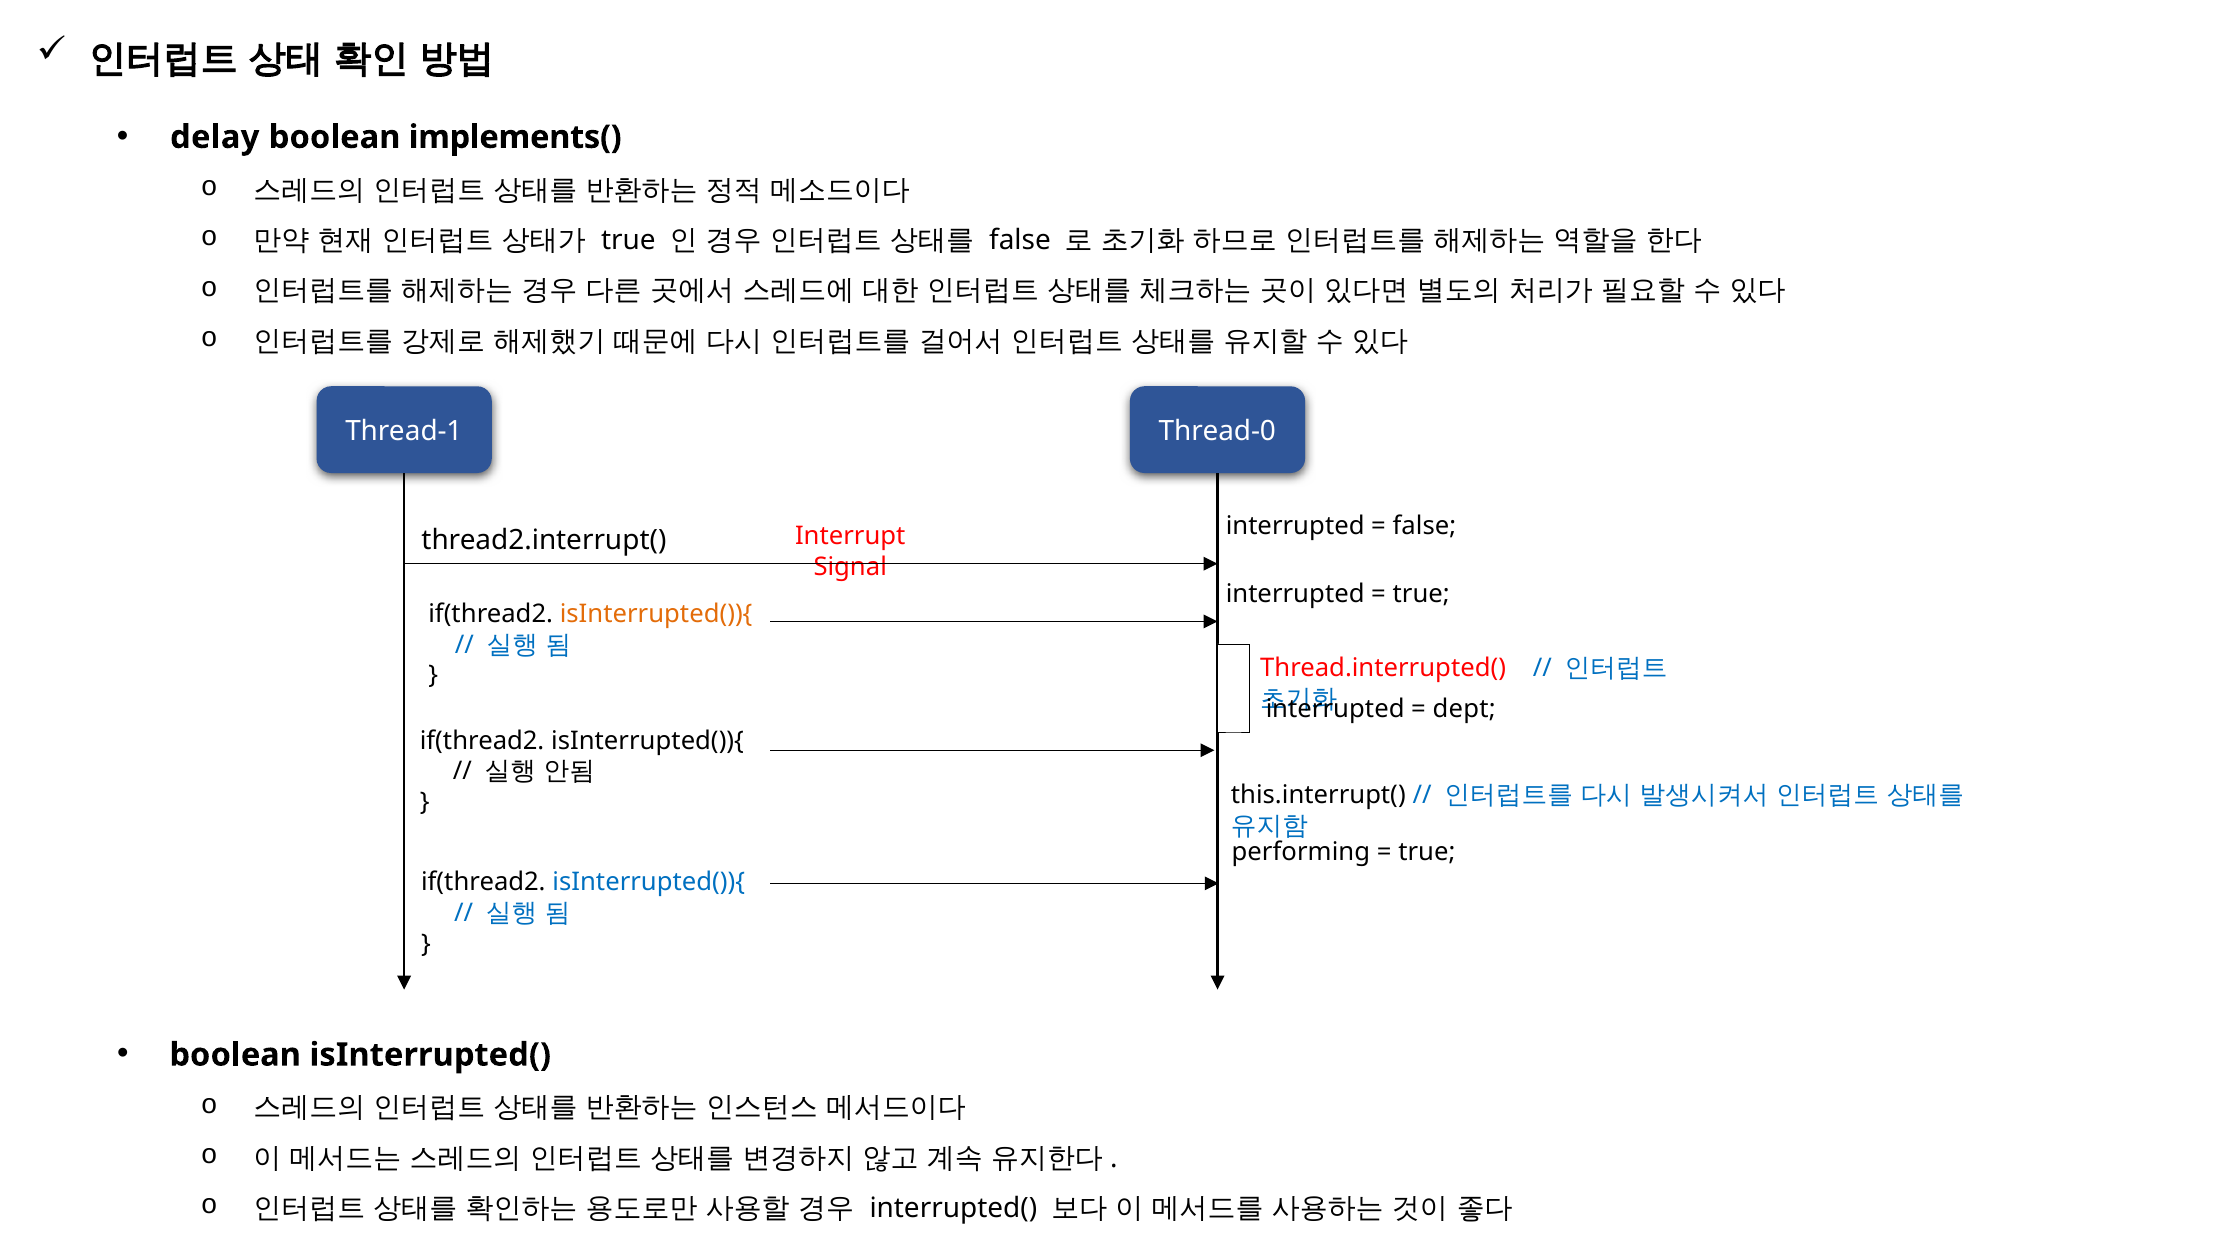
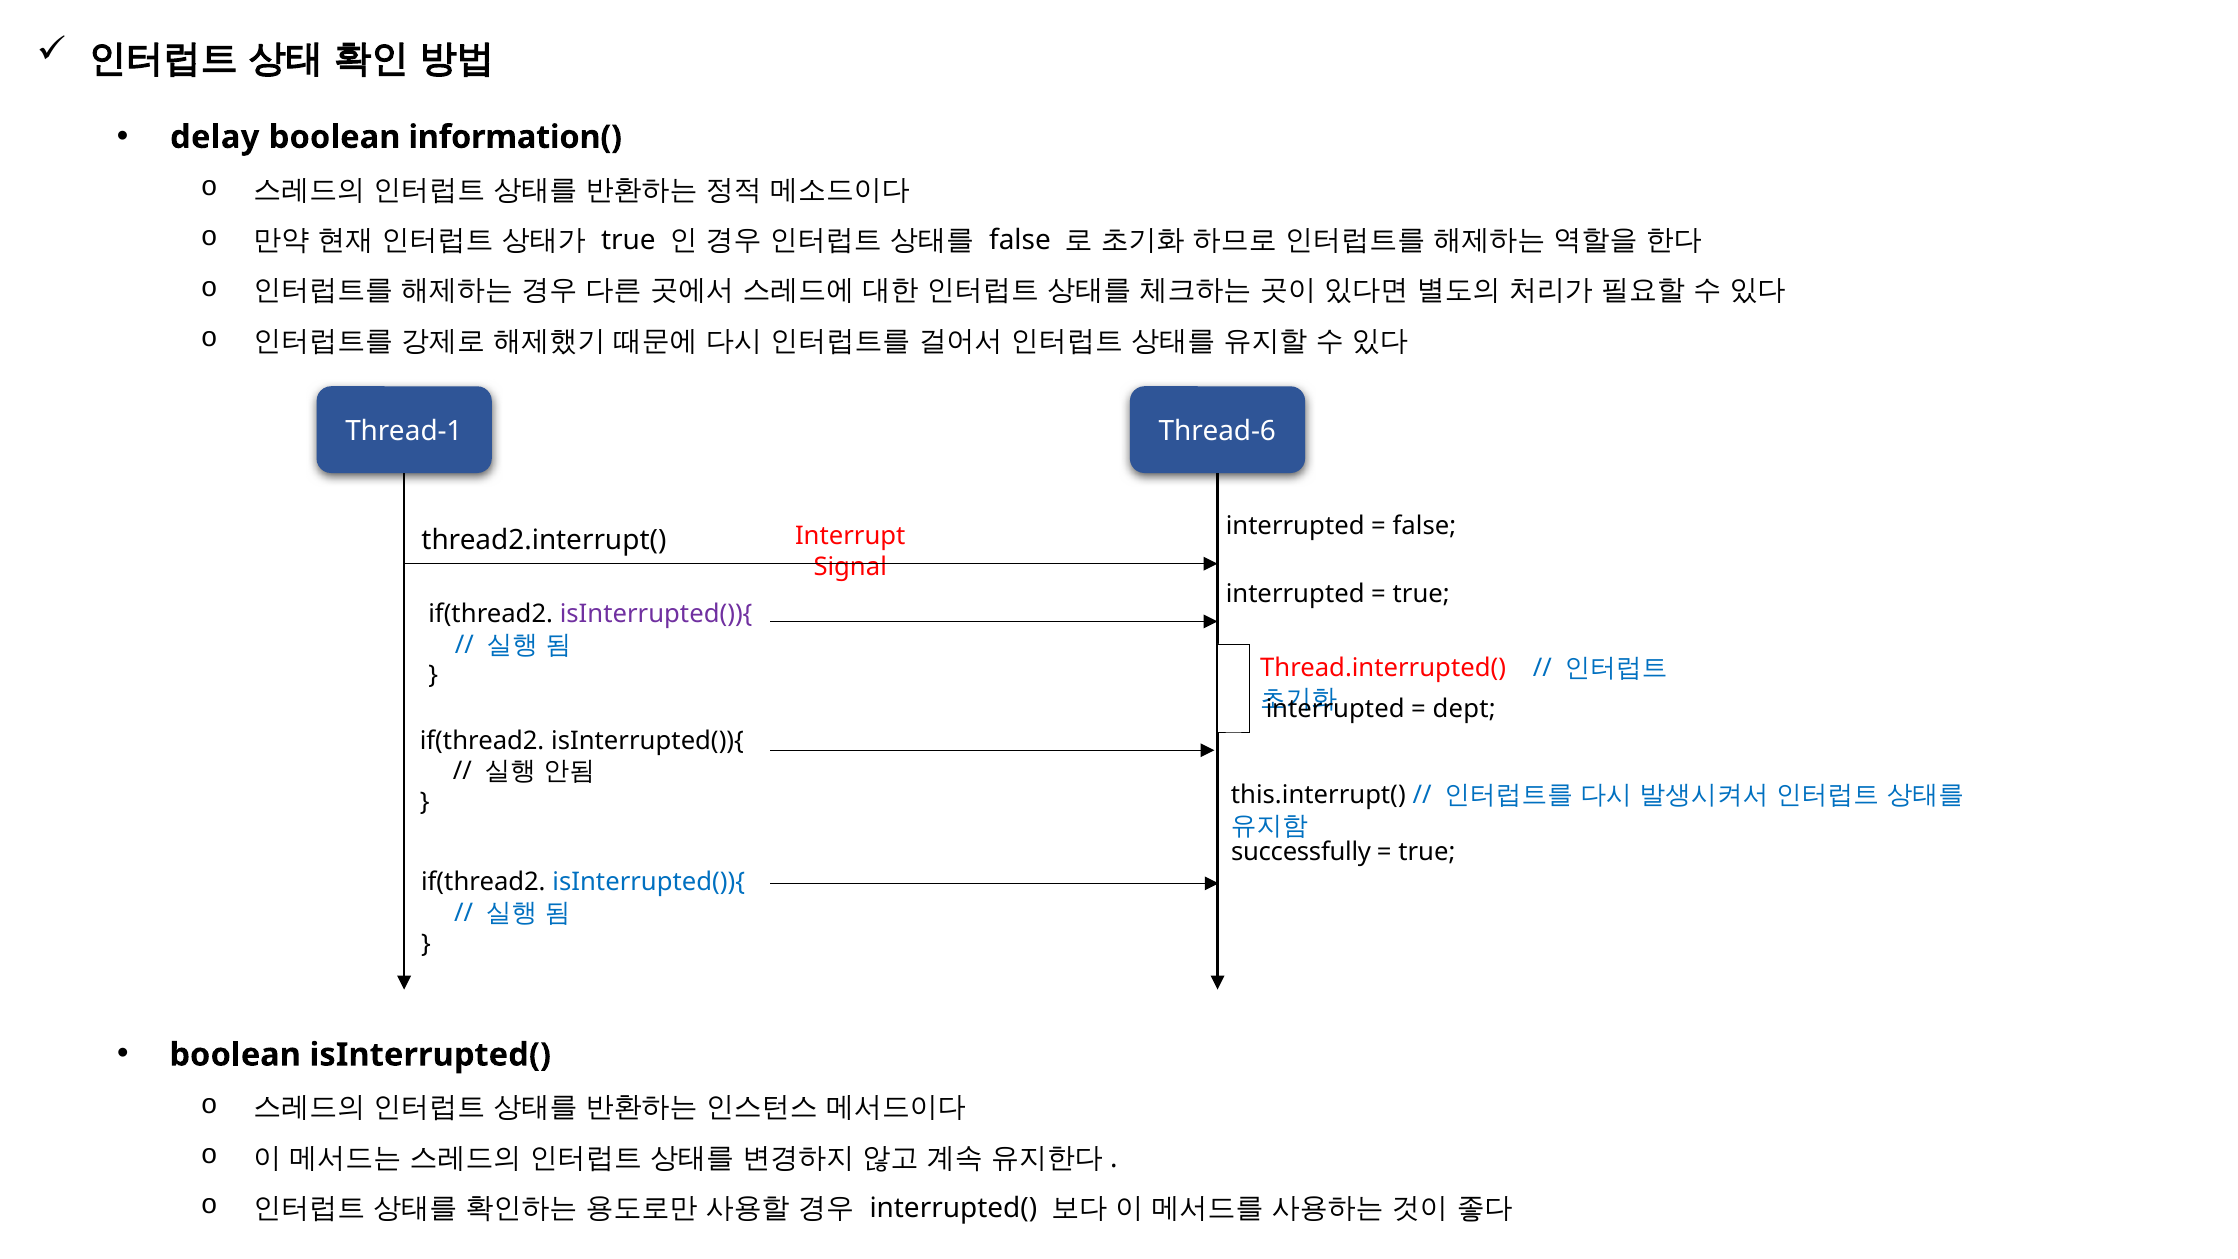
implements(: implements( -> information(
Thread-0: Thread-0 -> Thread-6
isInterrupted()){ at (656, 614) colour: orange -> purple
performing: performing -> successfully
